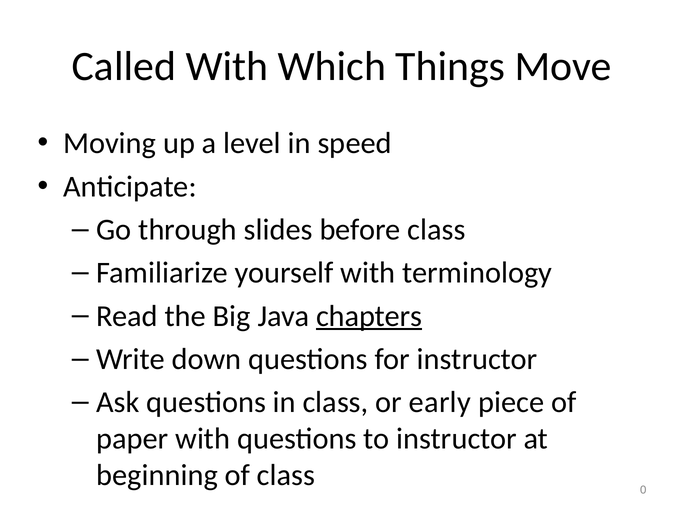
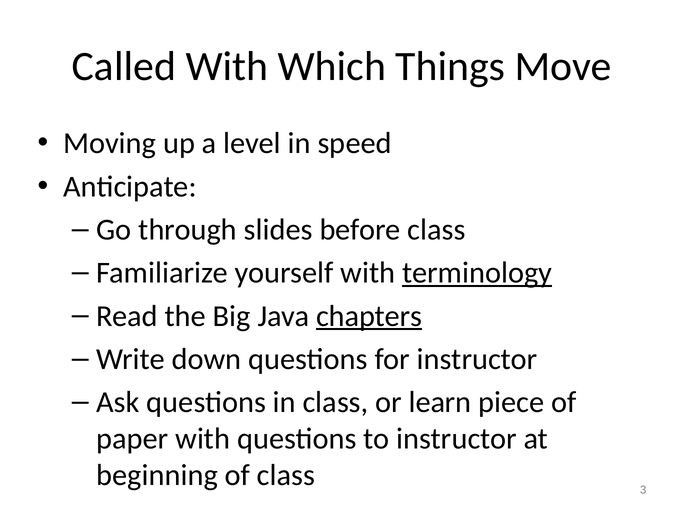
terminology underline: none -> present
early: early -> learn
0: 0 -> 3
